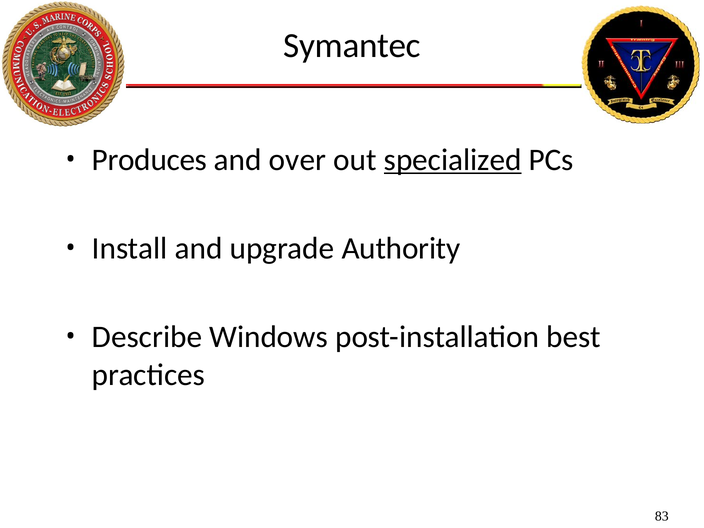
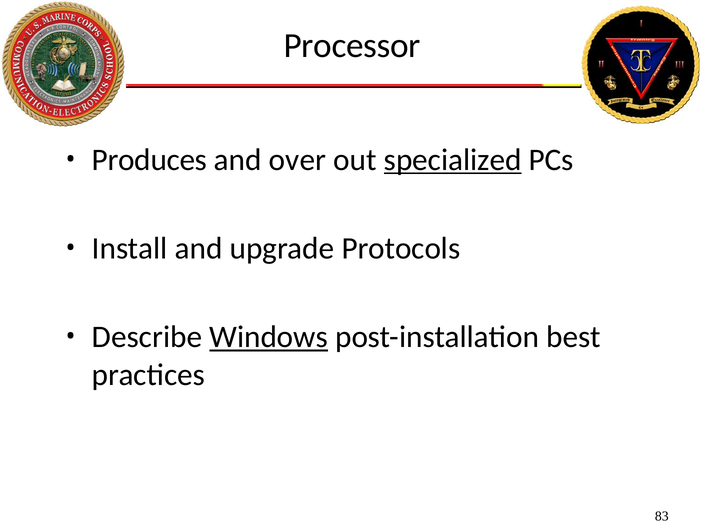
Symantec: Symantec -> Processor
Authority: Authority -> Protocols
Windows underline: none -> present
